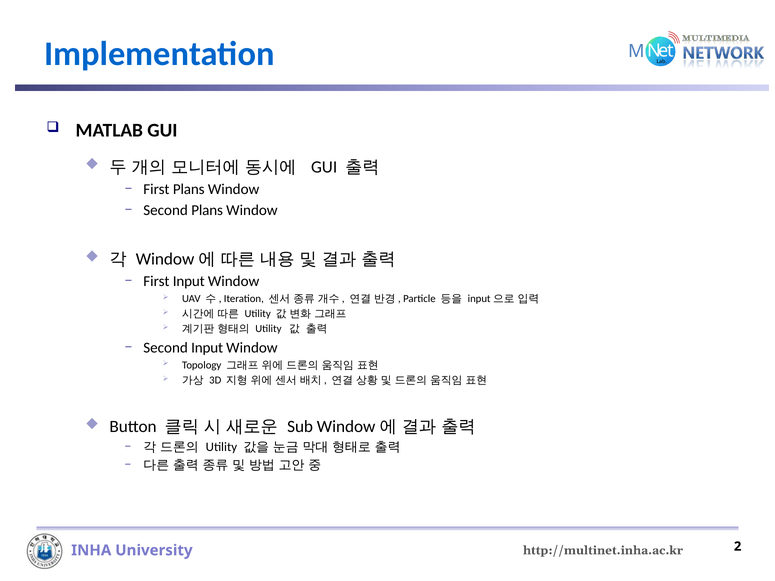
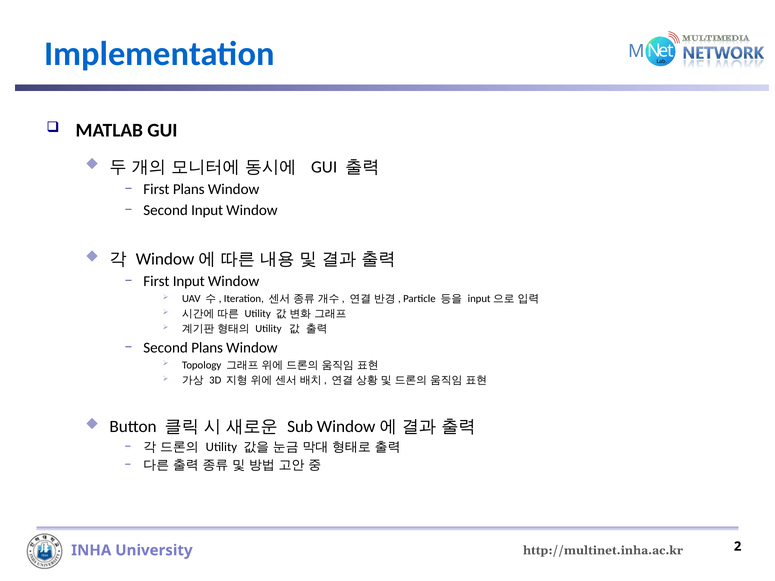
Second Plans: Plans -> Input
Second Input: Input -> Plans
